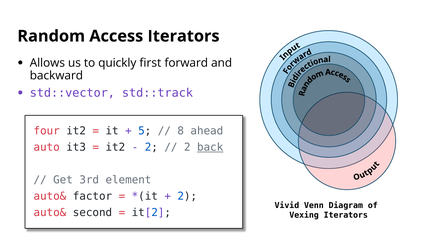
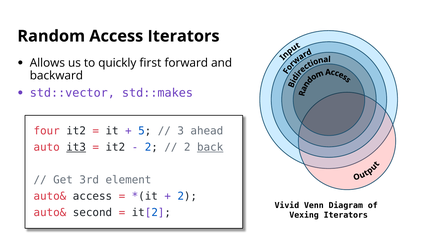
std::track: std::track -> std::makes
8: 8 -> 3
it3 underline: none -> present
auto& factor: factor -> access
